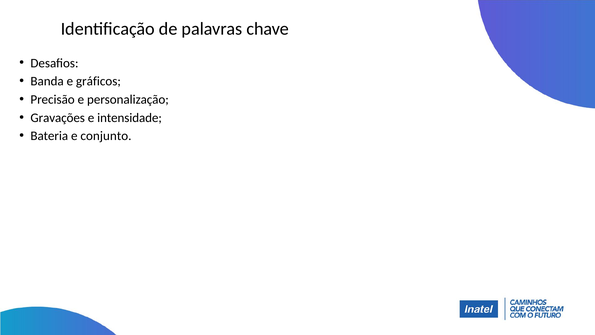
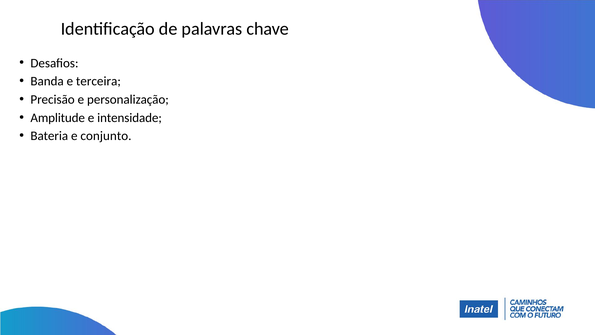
gráficos: gráficos -> terceira
Gravações: Gravações -> Amplitude
